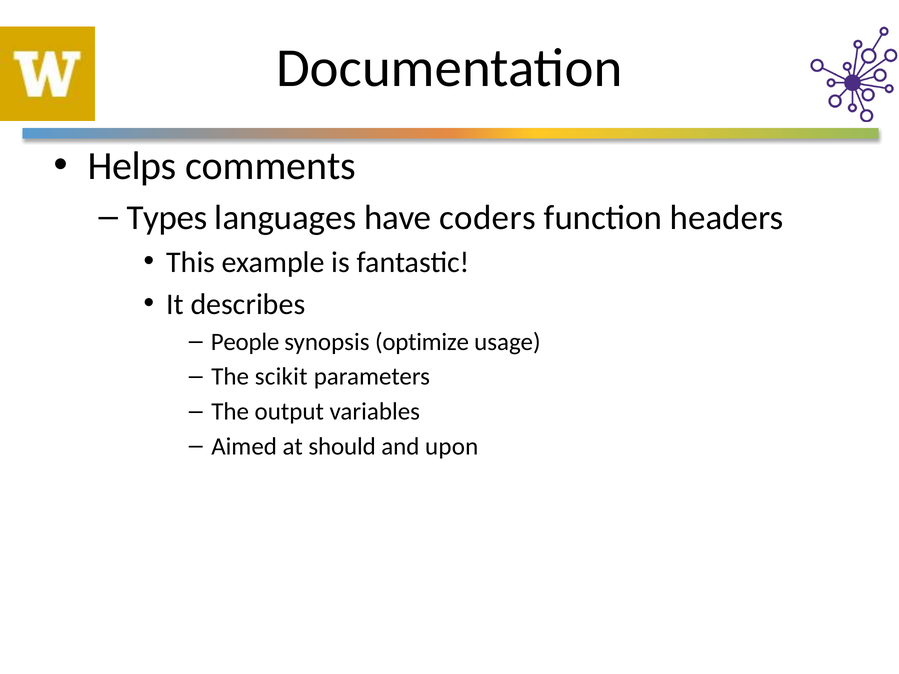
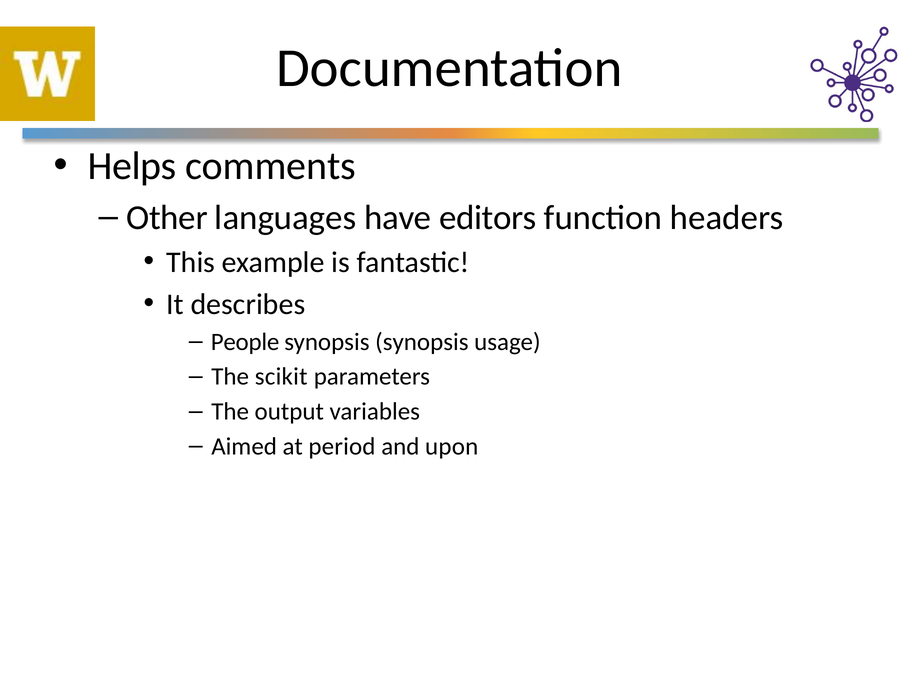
Types: Types -> Other
coders: coders -> editors
synopsis optimize: optimize -> synopsis
should: should -> period
